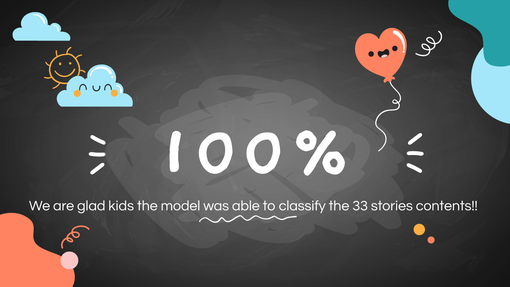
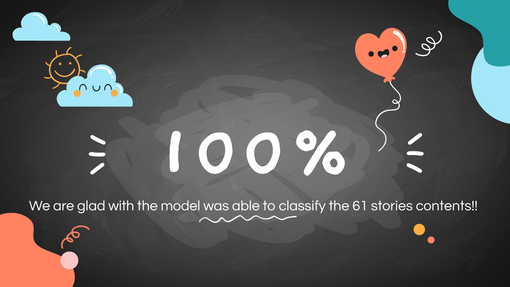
kids: kids -> with
33: 33 -> 61
